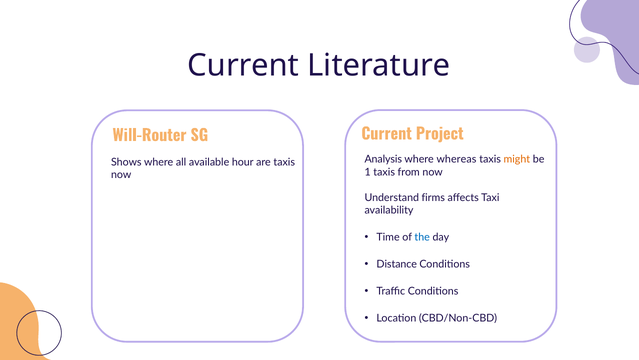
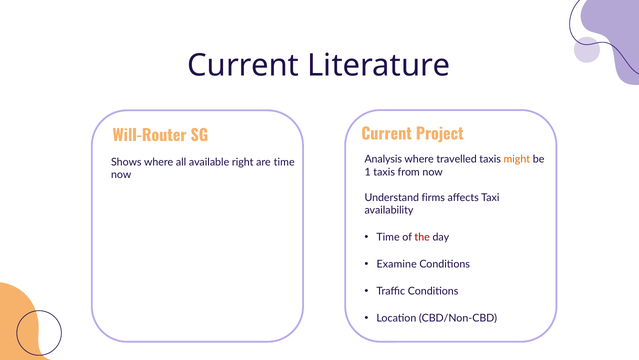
whereas: whereas -> travelled
hour: hour -> right
are taxis: taxis -> time
the colour: blue -> red
Distance: Distance -> Examine
